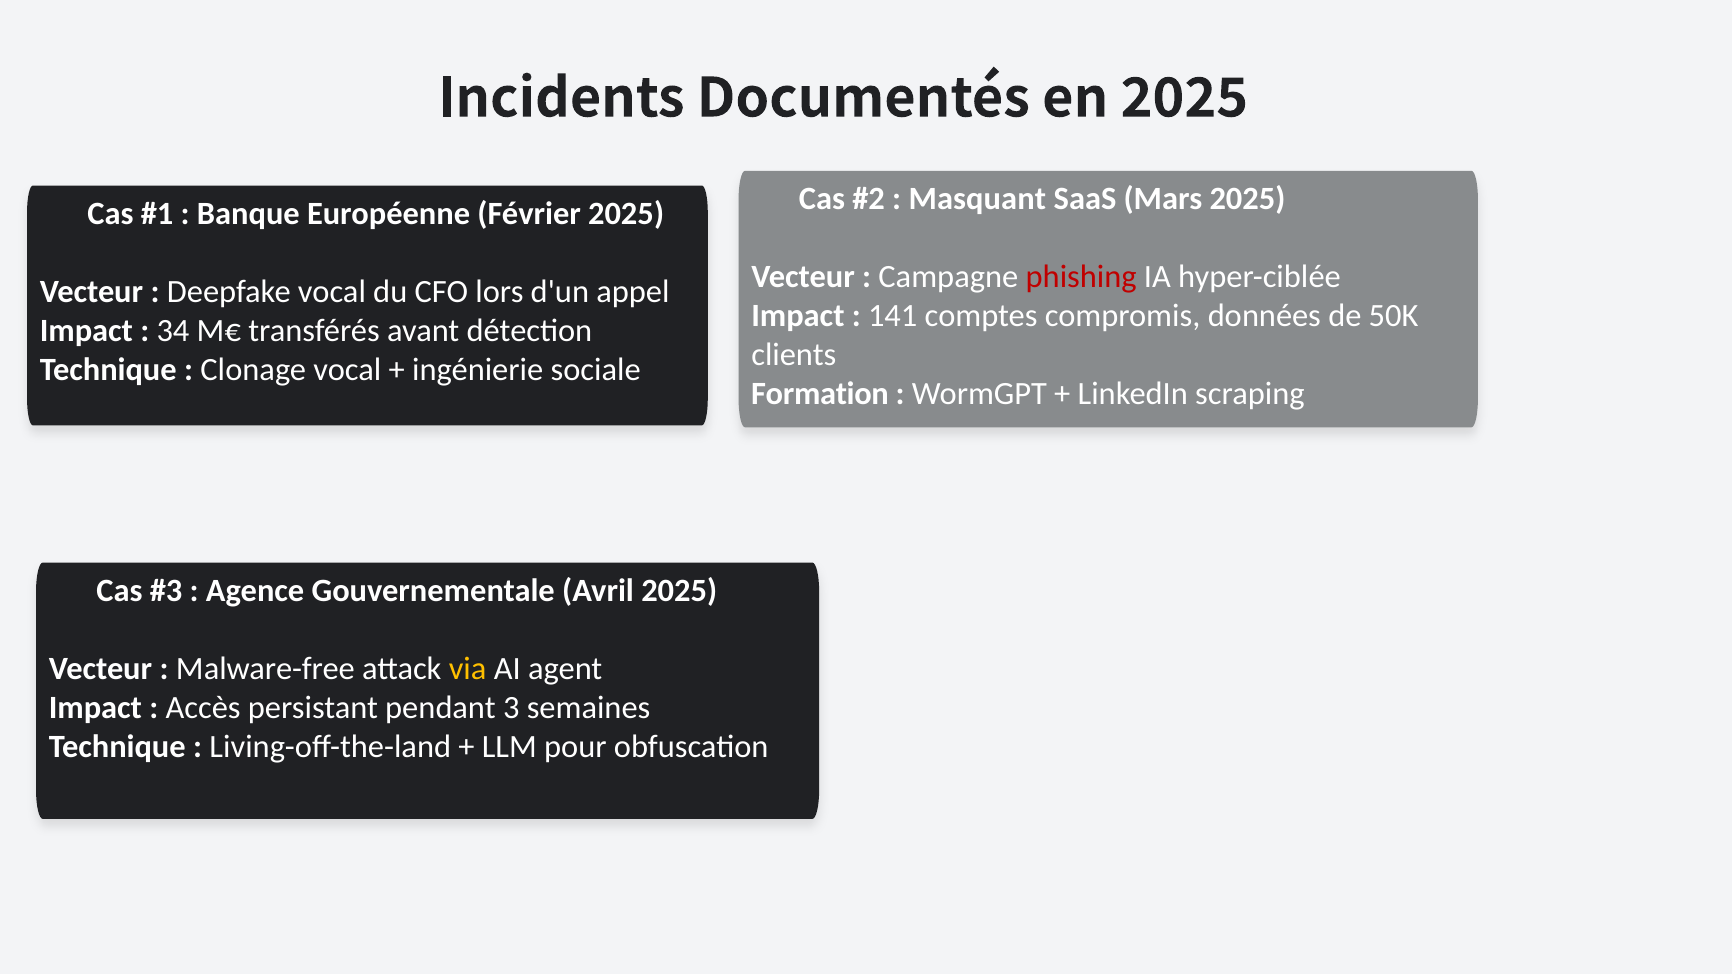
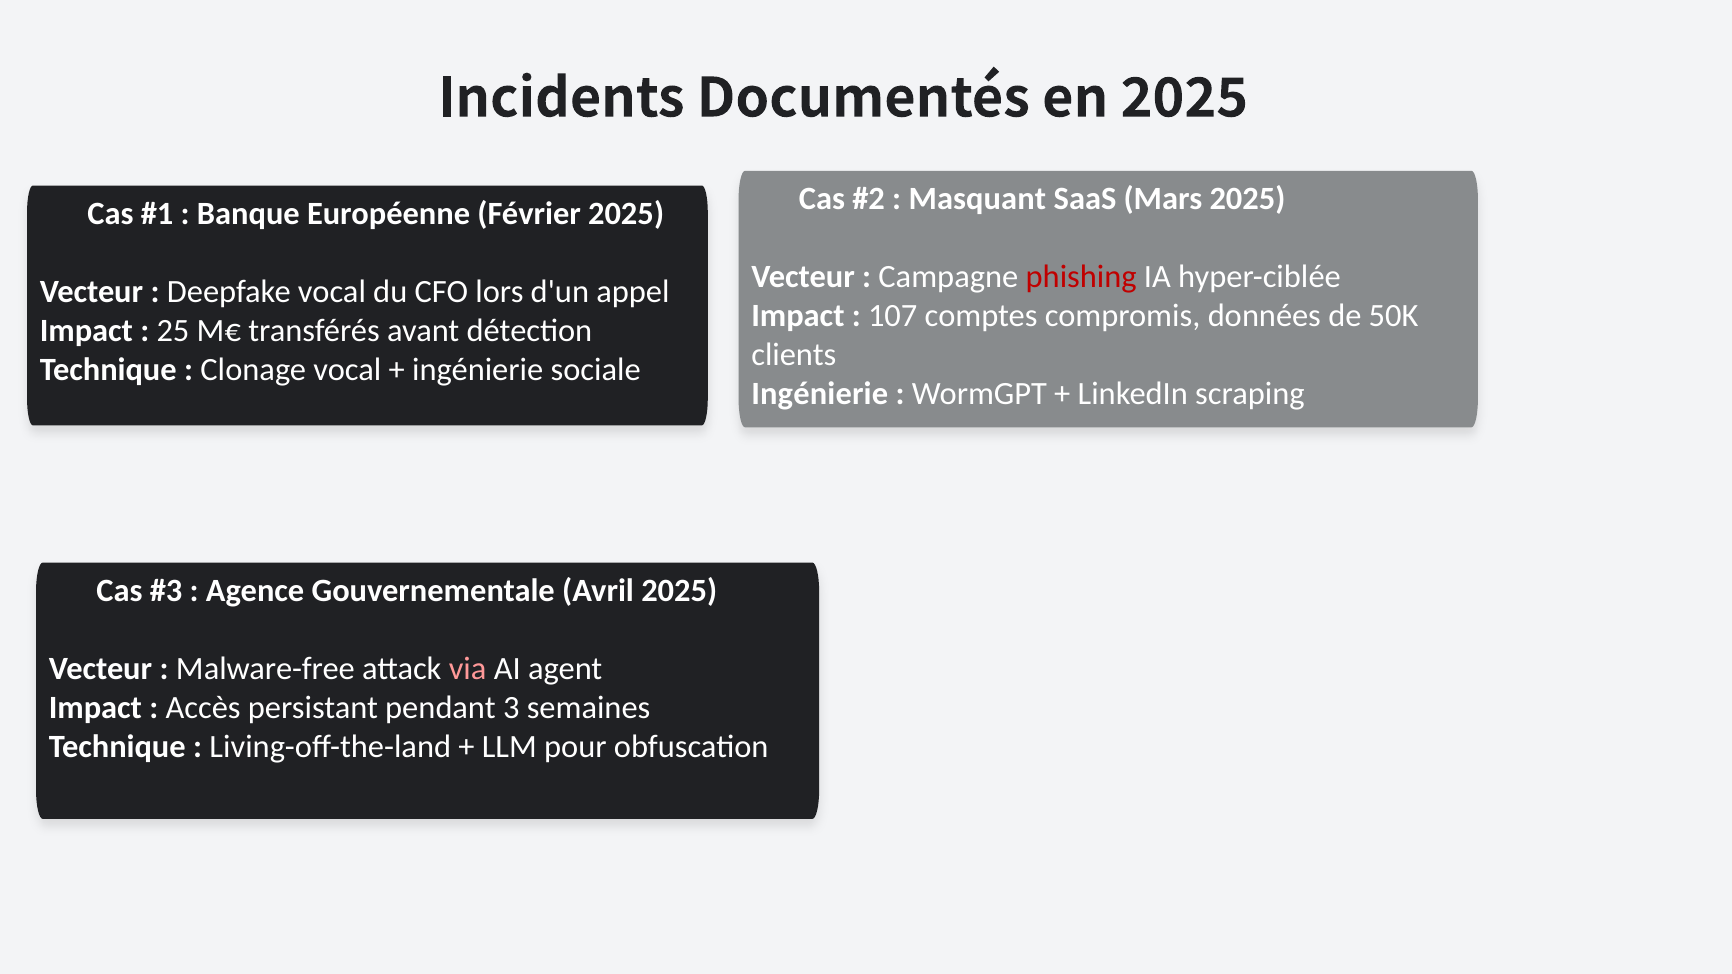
141: 141 -> 107
34: 34 -> 25
Formation at (820, 394): Formation -> Ingénierie
via colour: yellow -> pink
